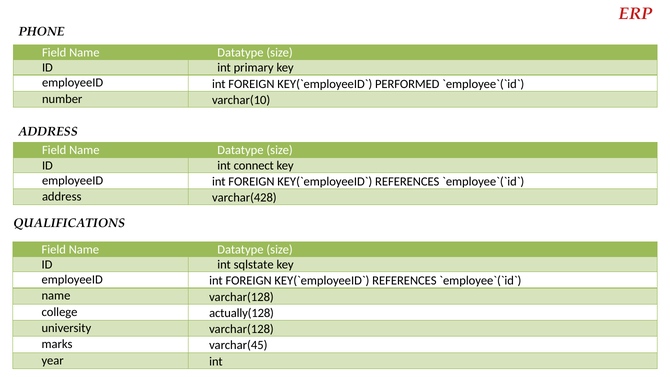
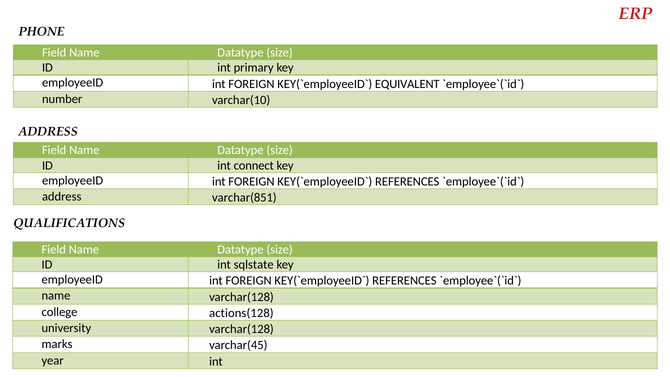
PERFORMED: PERFORMED -> EQUIVALENT
varchar(428: varchar(428 -> varchar(851
actually(128: actually(128 -> actions(128
